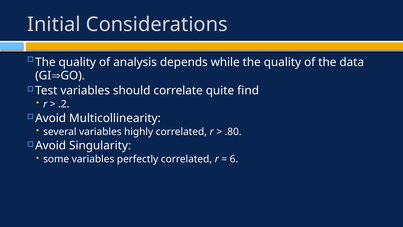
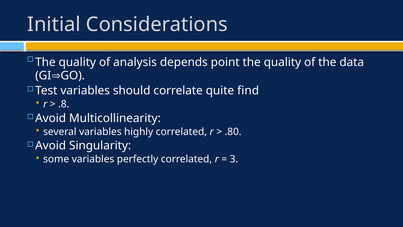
while: while -> point
.2: .2 -> .8
6: 6 -> 3
